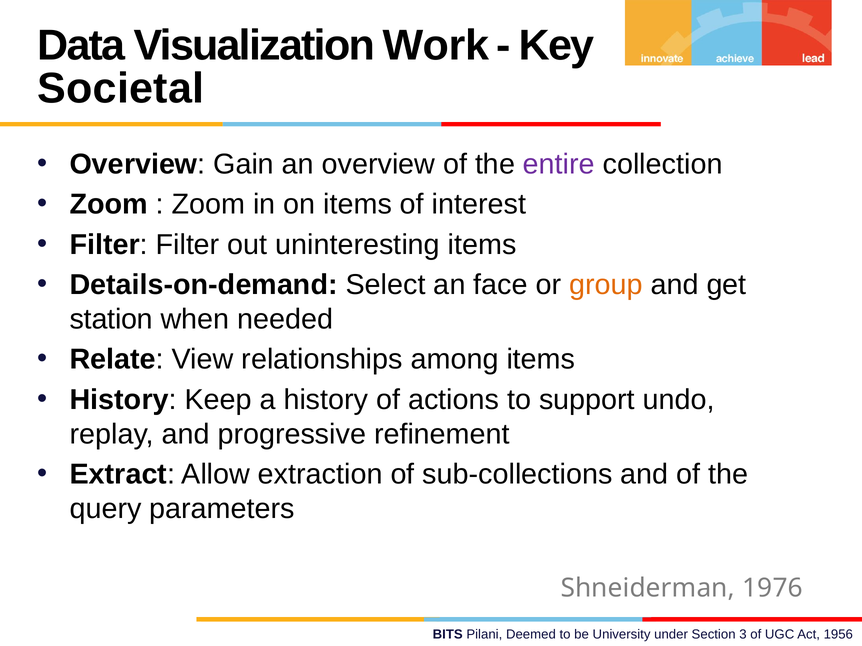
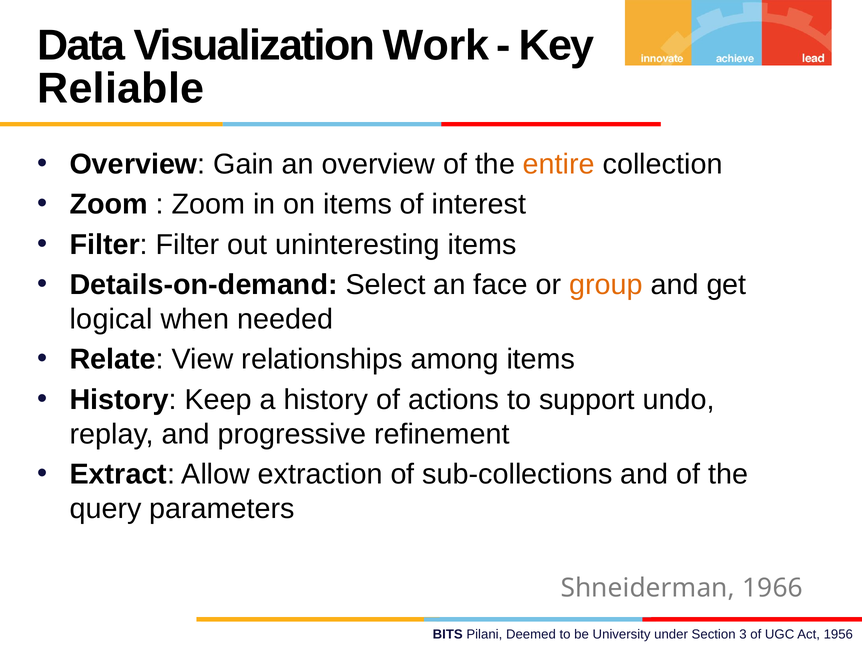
Societal: Societal -> Reliable
entire colour: purple -> orange
station: station -> logical
1976: 1976 -> 1966
